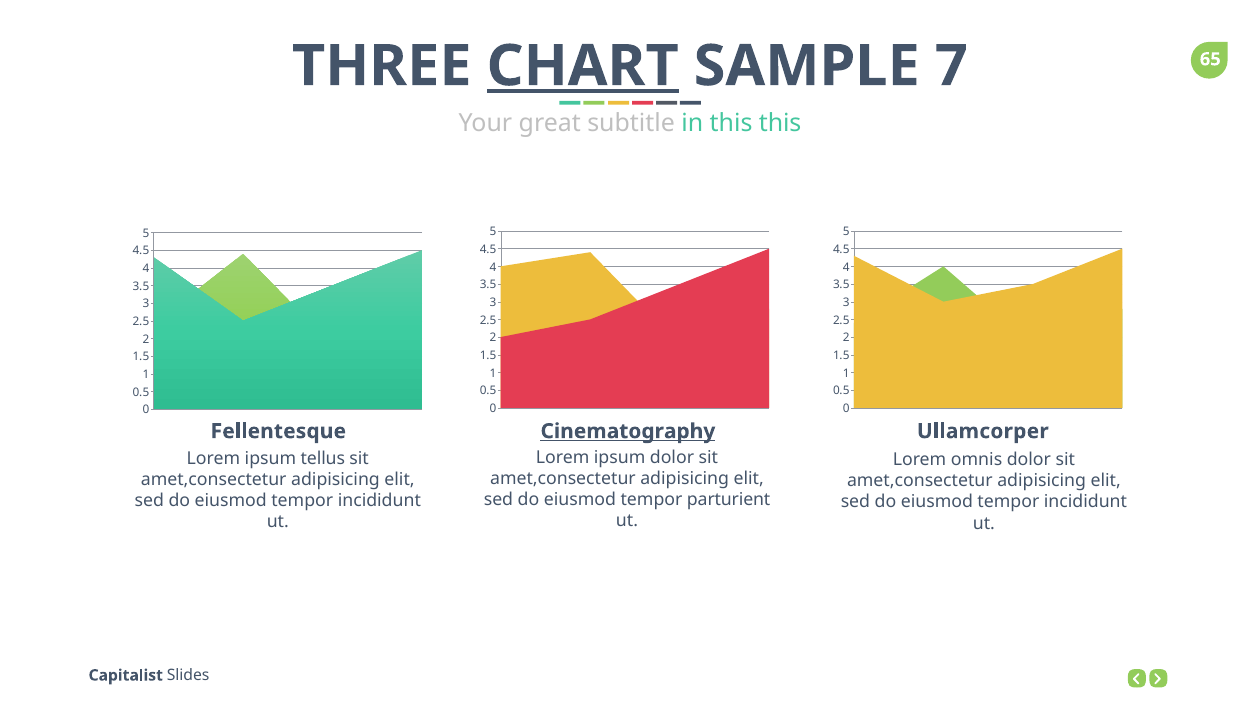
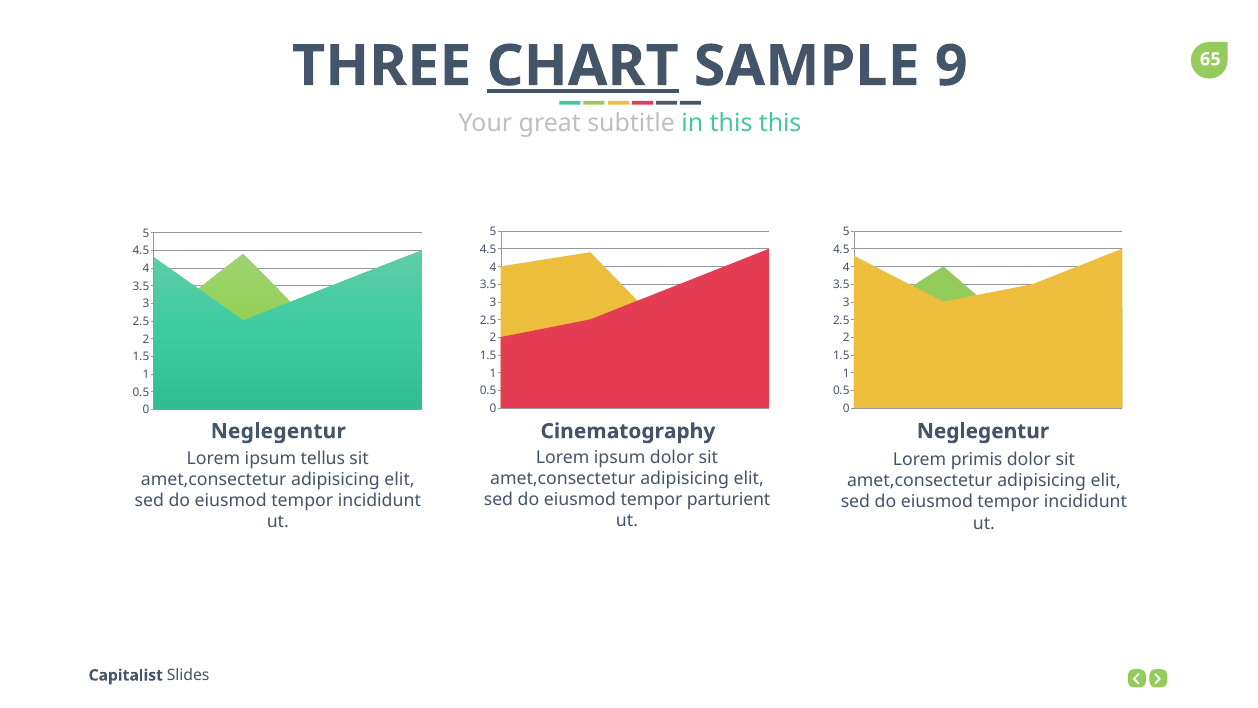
7: 7 -> 9
Fellentesque at (278, 431): Fellentesque -> Neglegentur
Cinematography underline: present -> none
Ullamcorper at (983, 431): Ullamcorper -> Neglegentur
omnis: omnis -> primis
